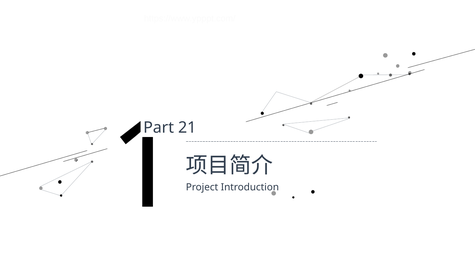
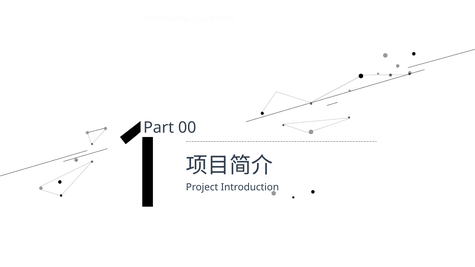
21: 21 -> 00
